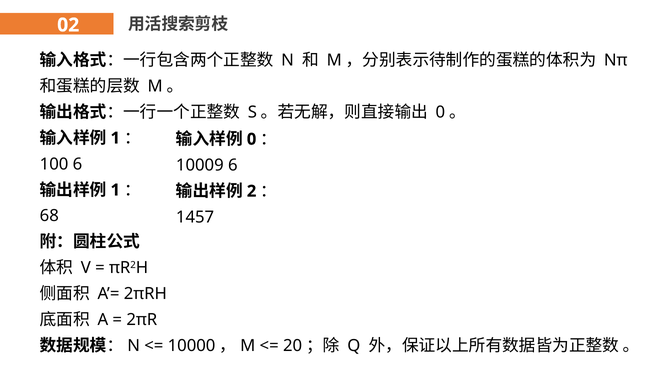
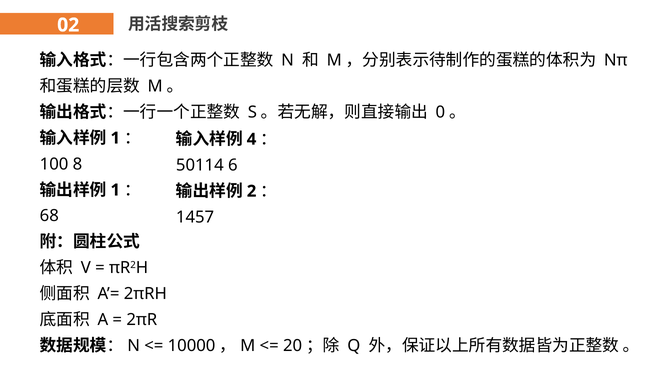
0 at (252, 139): 0 -> 4
100 6: 6 -> 8
10009: 10009 -> 50114
